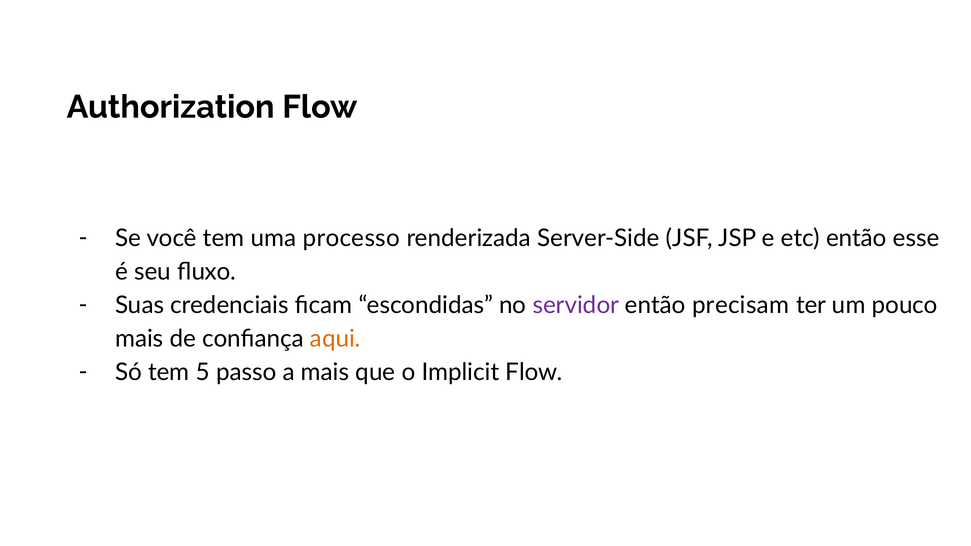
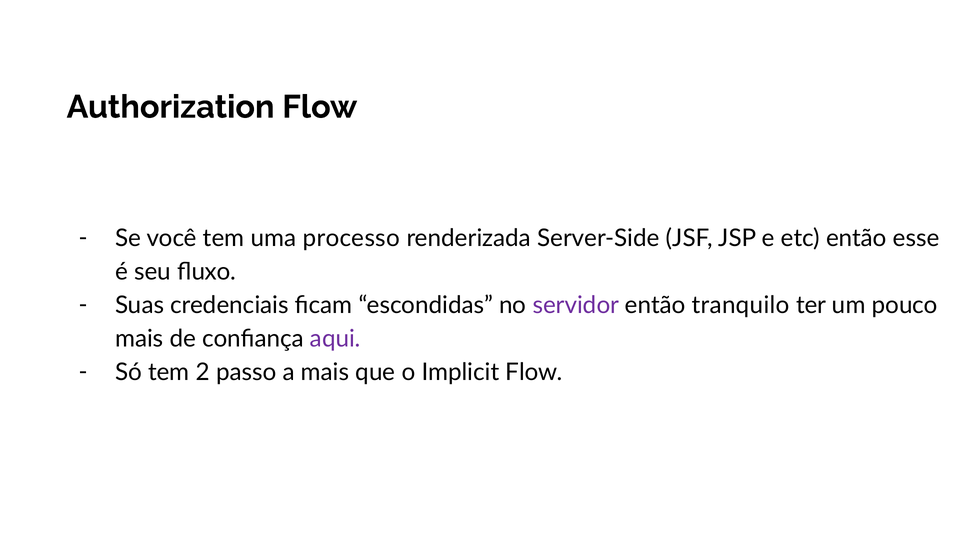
precisam: precisam -> tranquilo
aqui colour: orange -> purple
5: 5 -> 2
